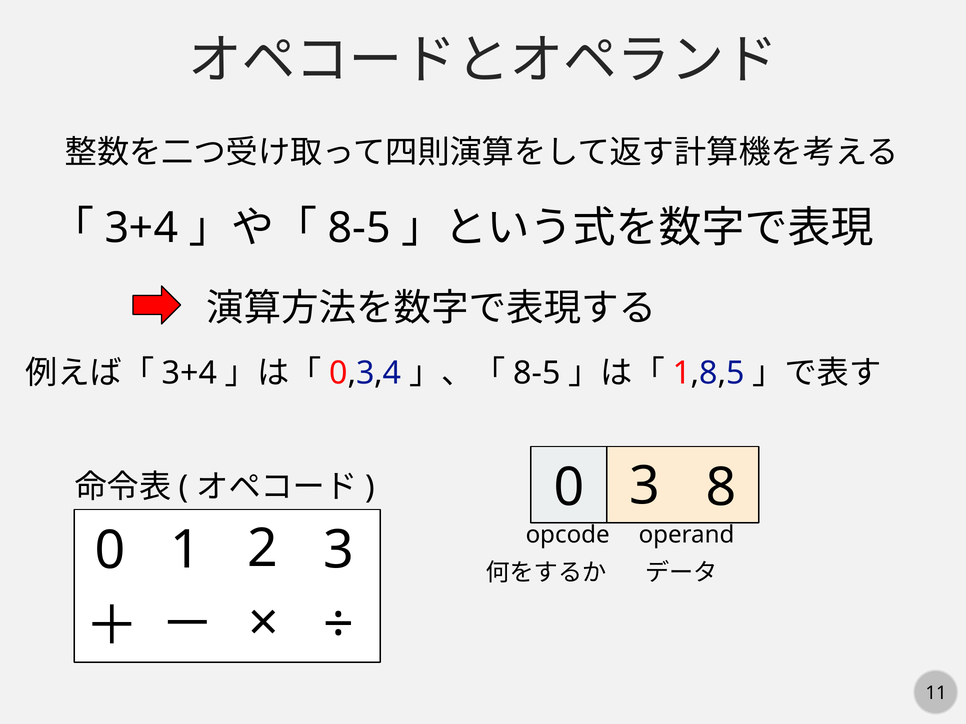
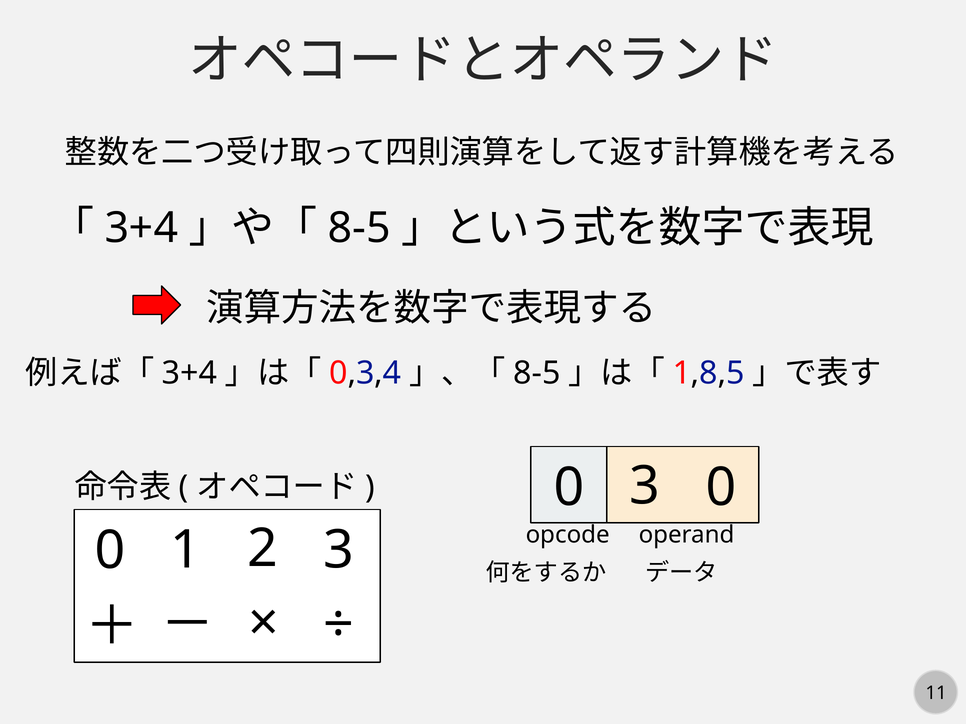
3 8: 8 -> 0
